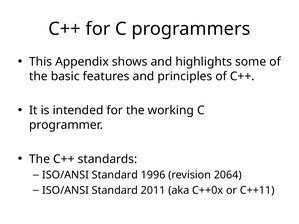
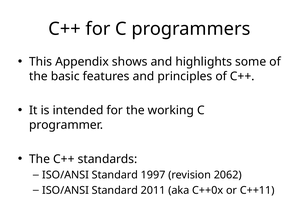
1996: 1996 -> 1997
2064: 2064 -> 2062
